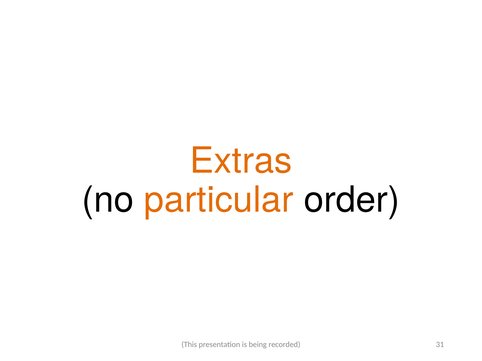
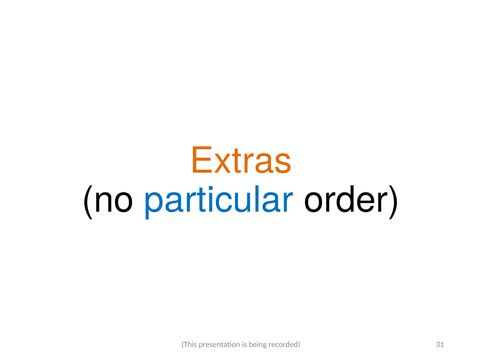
particular colour: orange -> blue
